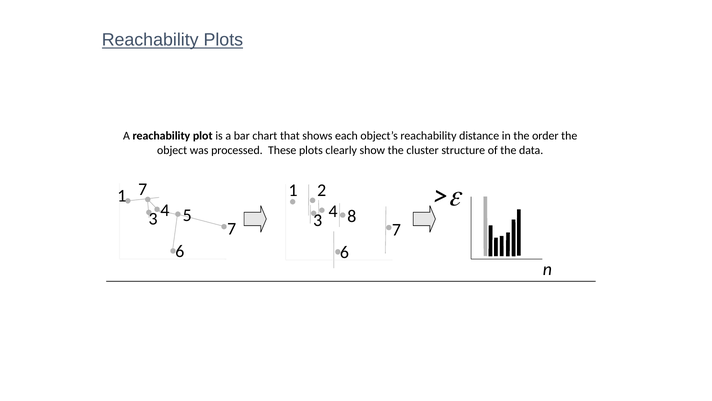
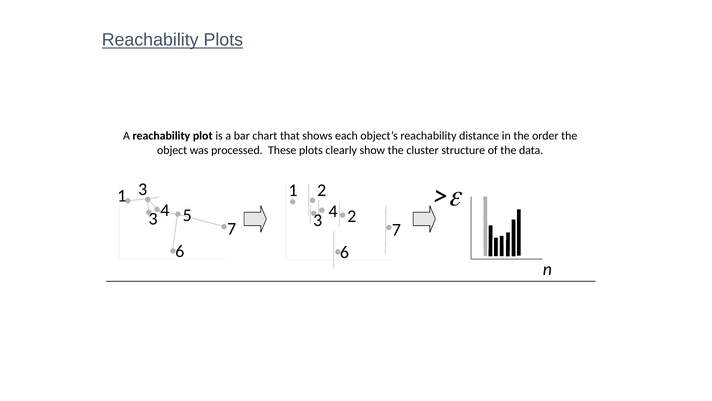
1 7: 7 -> 3
4 8: 8 -> 2
